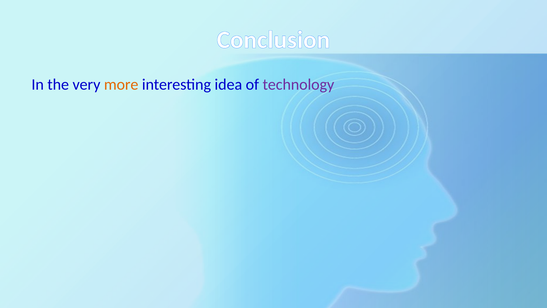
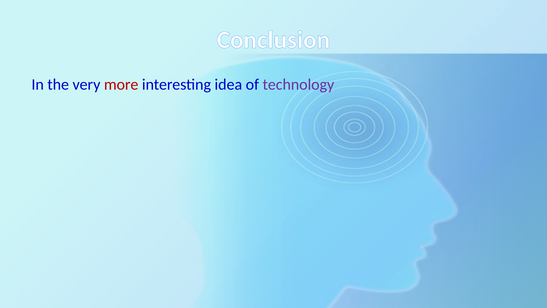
more colour: orange -> red
